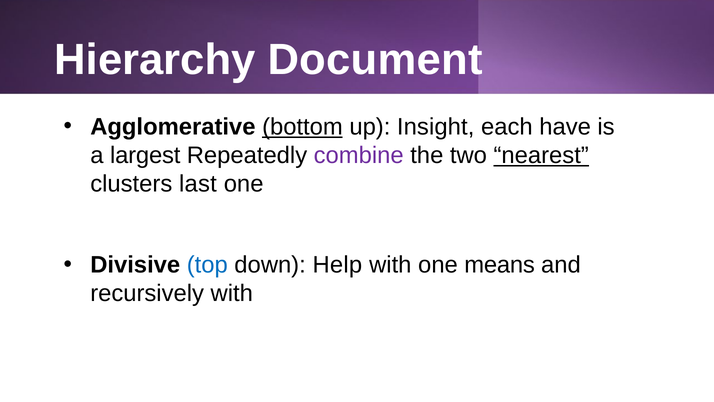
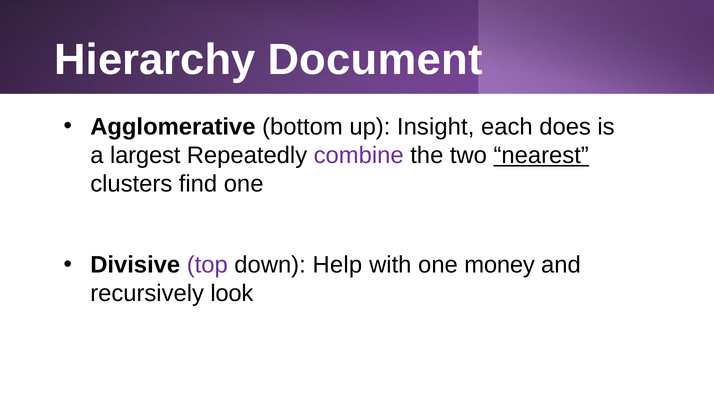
bottom underline: present -> none
have: have -> does
last: last -> find
top colour: blue -> purple
means: means -> money
recursively with: with -> look
